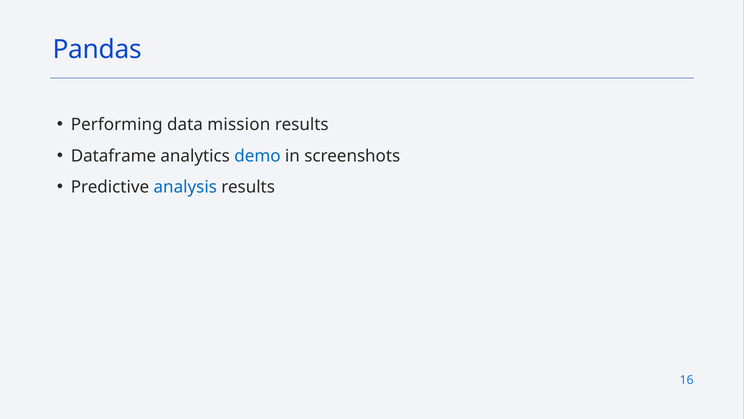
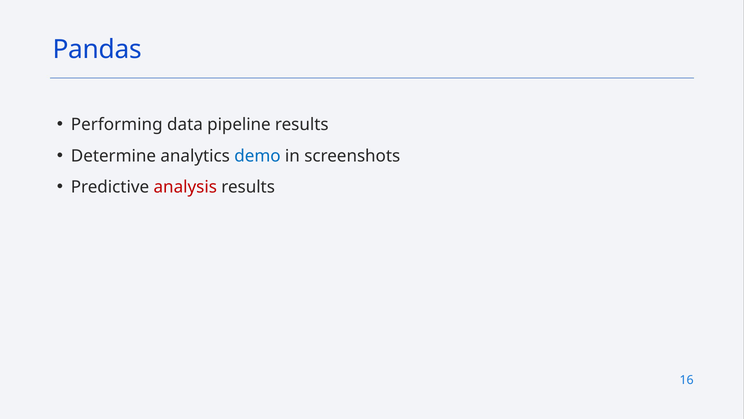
mission: mission -> pipeline
Dataframe: Dataframe -> Determine
analysis colour: blue -> red
